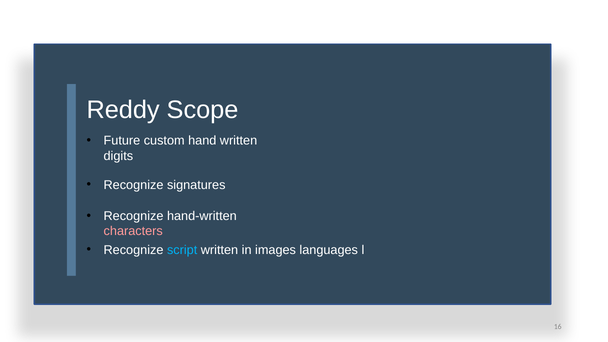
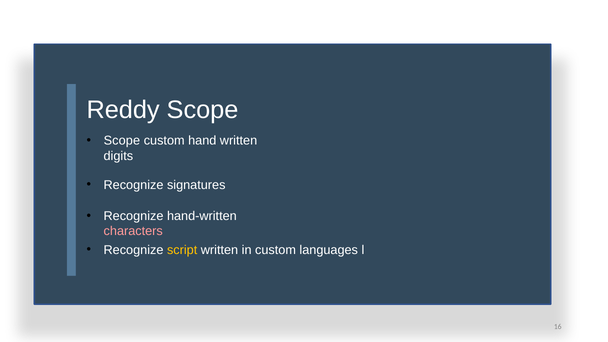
Future at (122, 141): Future -> Scope
script colour: light blue -> yellow
in images: images -> custom
